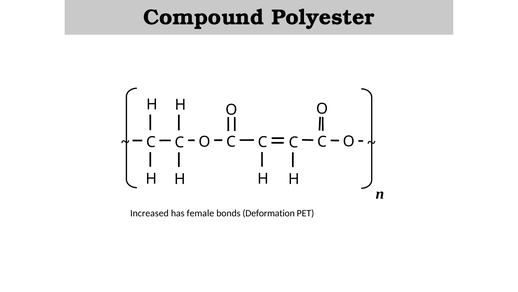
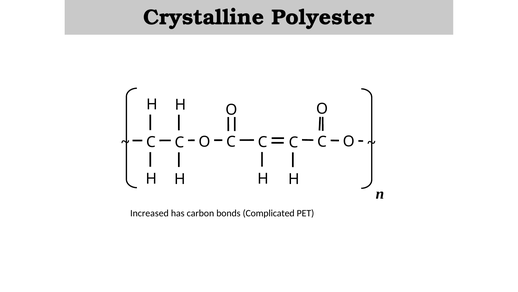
Compound: Compound -> Crystalline
female: female -> carbon
Deformation: Deformation -> Complicated
